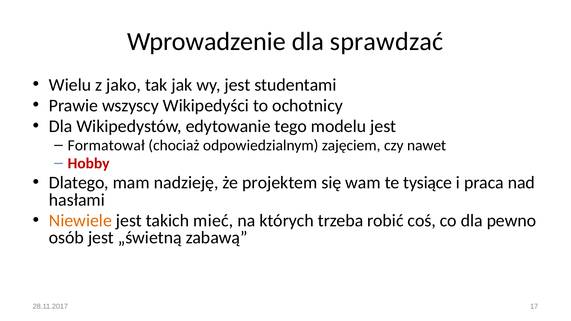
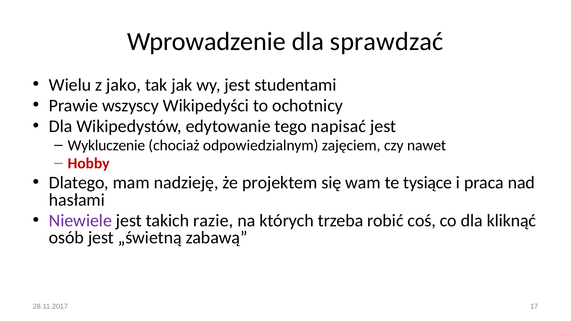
modelu: modelu -> napisać
Formatował: Formatował -> Wykluczenie
Niewiele colour: orange -> purple
mieć: mieć -> razie
pewno: pewno -> kliknąć
